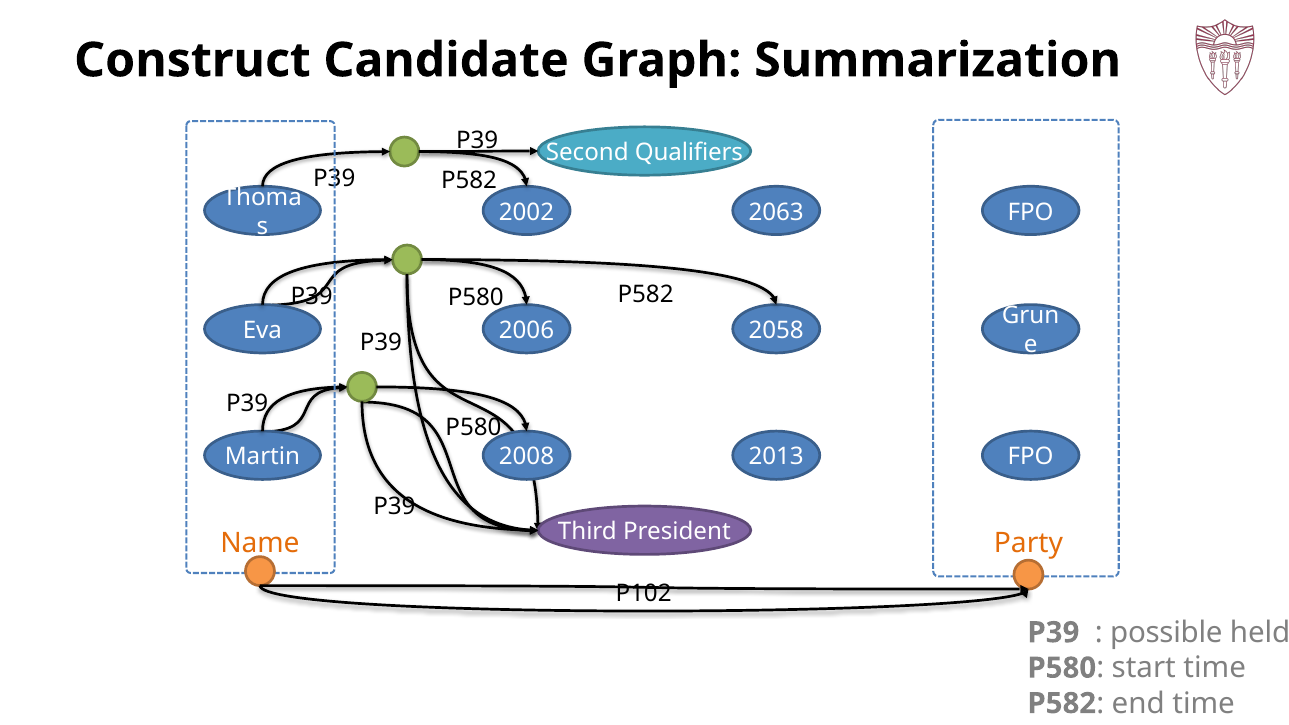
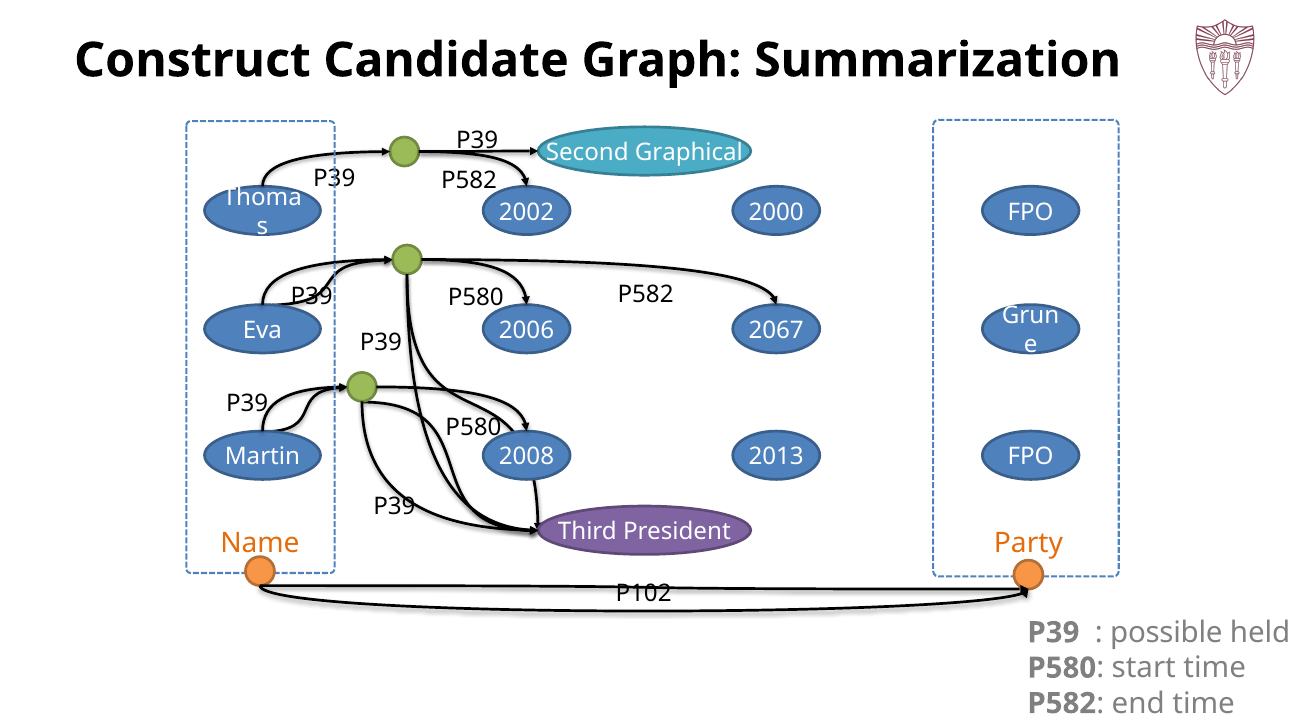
Qualifiers: Qualifiers -> Graphical
2063: 2063 -> 2000
2058: 2058 -> 2067
